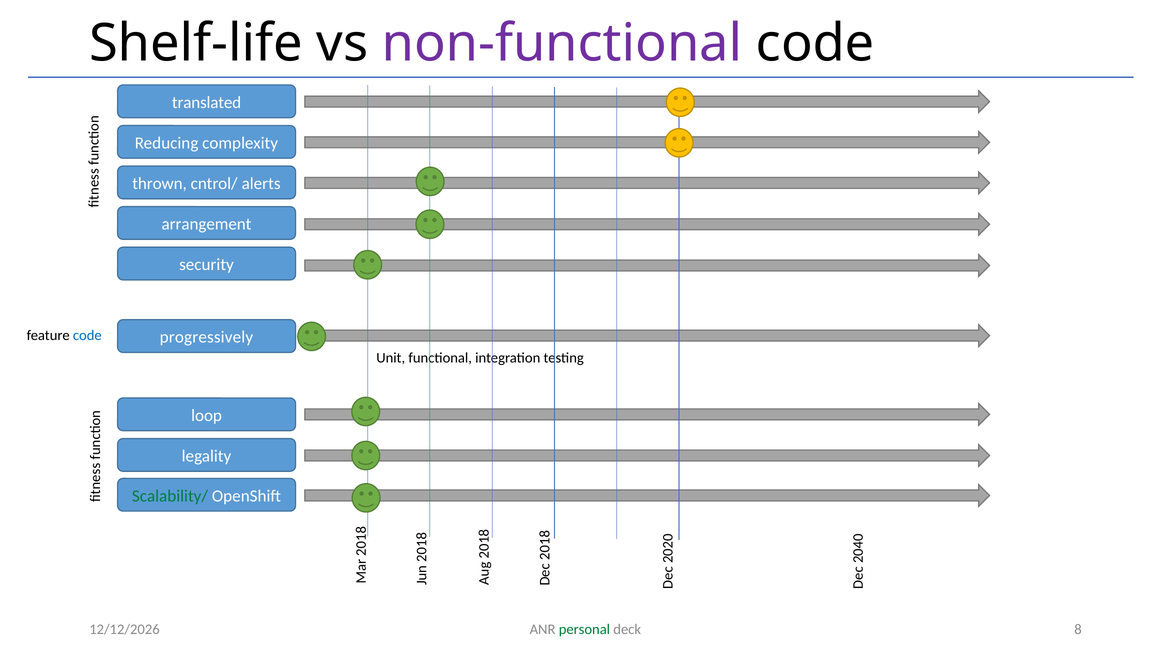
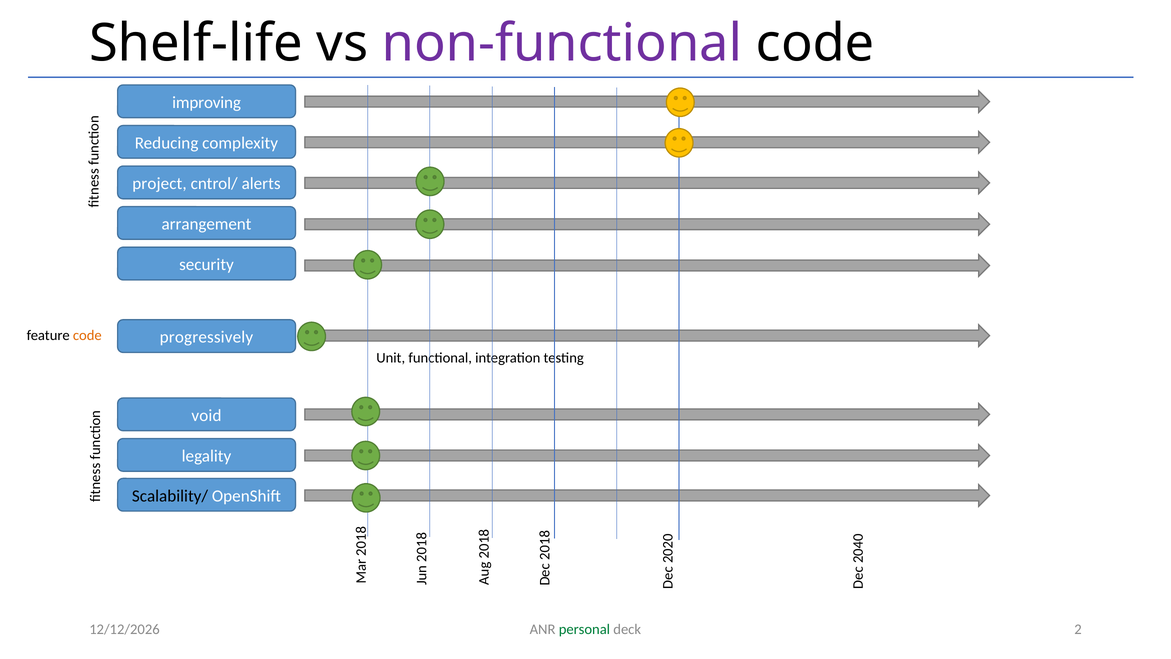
translated: translated -> improving
thrown: thrown -> project
code at (87, 335) colour: blue -> orange
loop: loop -> void
Scalability/ colour: green -> black
deck 8: 8 -> 2
